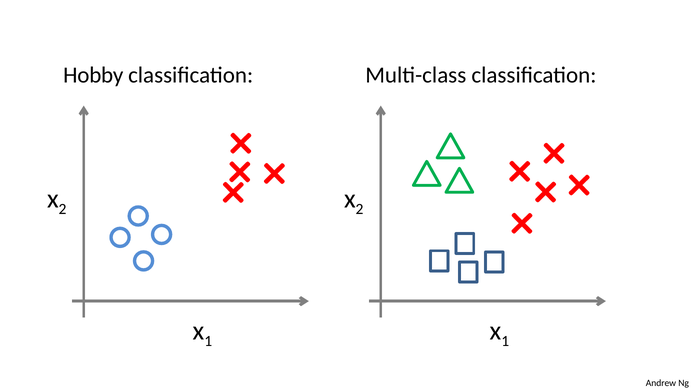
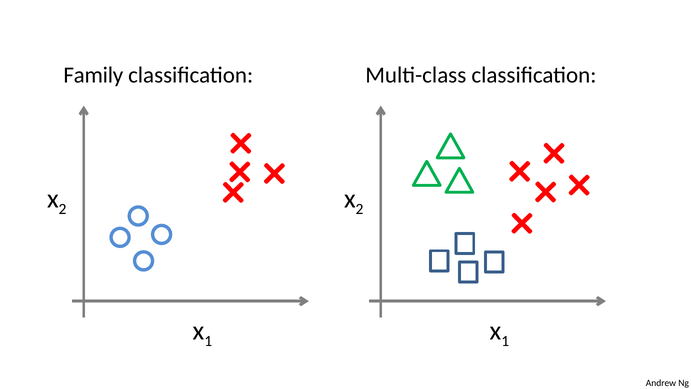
Hobby: Hobby -> Family
